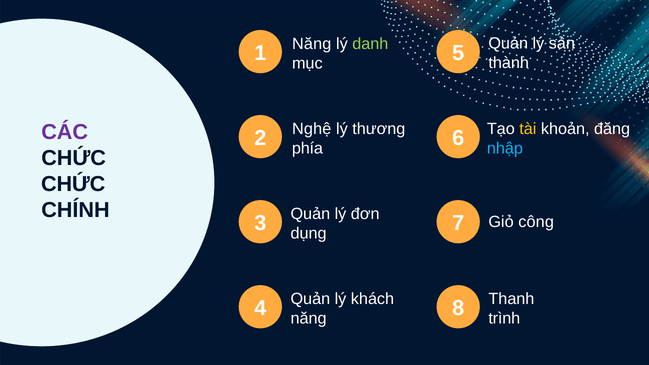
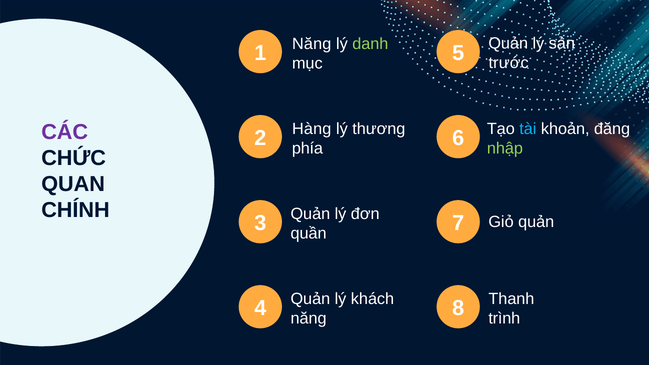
thành: thành -> trước
tài colour: yellow -> light blue
Nghệ: Nghệ -> Hàng
nhập colour: light blue -> light green
CHỨC at (73, 184): CHỨC -> QUAN
Giỏ công: công -> quản
dụng: dụng -> quần
